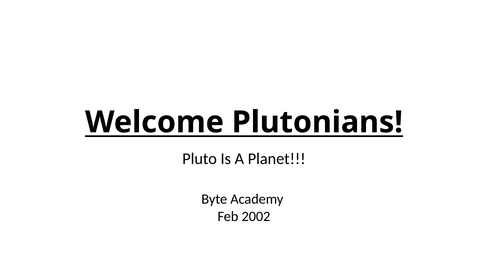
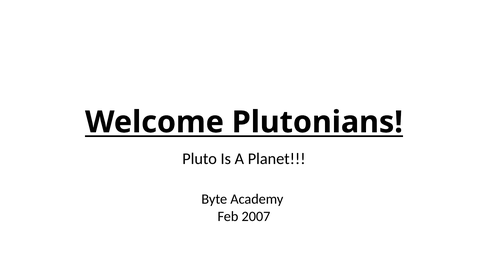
2002: 2002 -> 2007
